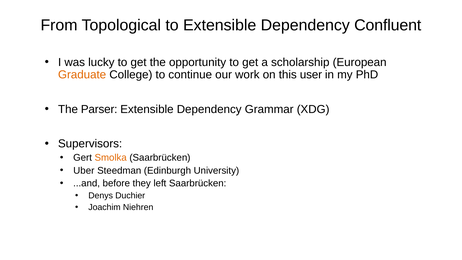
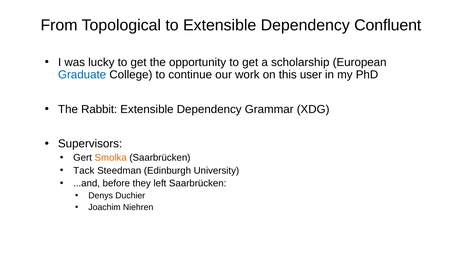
Graduate colour: orange -> blue
Parser: Parser -> Rabbit
Uber: Uber -> Tack
